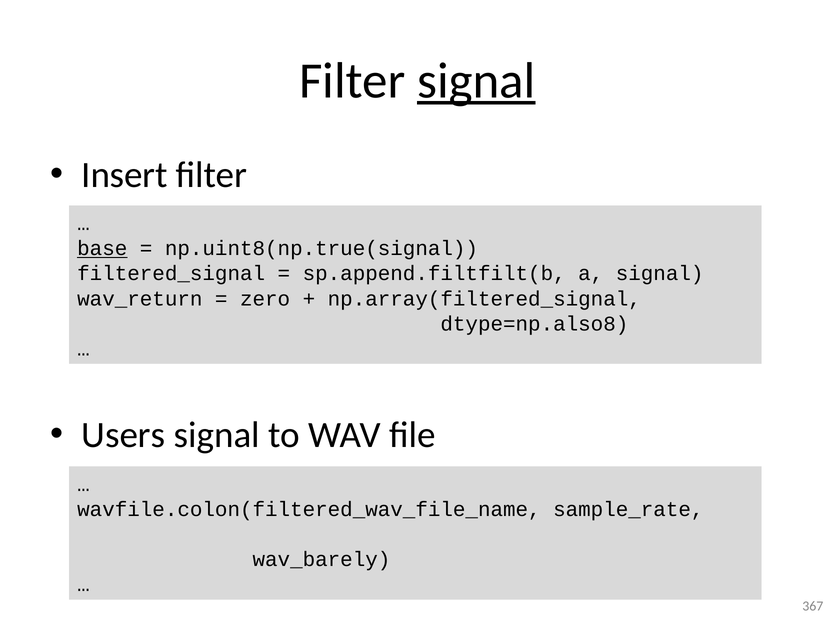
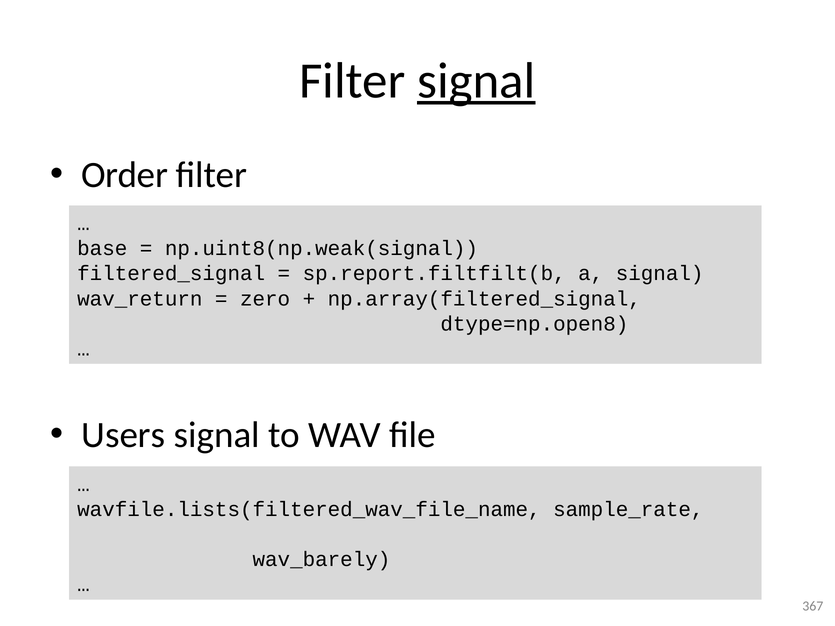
Insert: Insert -> Order
base underline: present -> none
np.uint8(np.true(signal: np.uint8(np.true(signal -> np.uint8(np.weak(signal
sp.append.filtfilt(b: sp.append.filtfilt(b -> sp.report.filtfilt(b
dtype=np.also8: dtype=np.also8 -> dtype=np.open8
wavfile.colon(filtered_wav_file_name: wavfile.colon(filtered_wav_file_name -> wavfile.lists(filtered_wav_file_name
